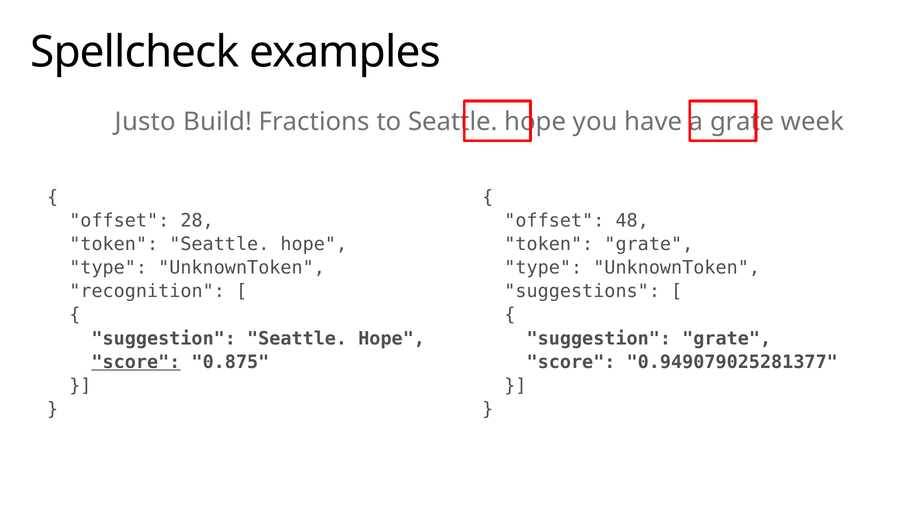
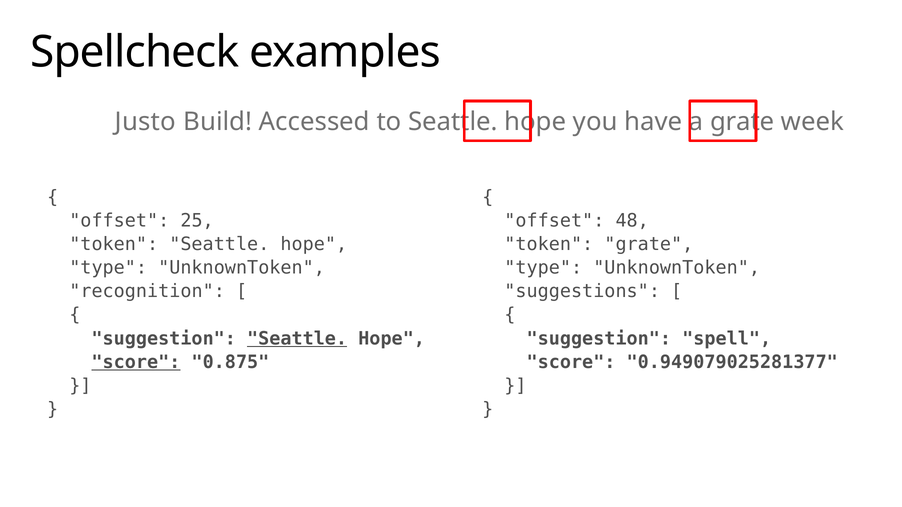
Fractions: Fractions -> Accessed
28: 28 -> 25
Seattle at (297, 339) underline: none -> present
suggestion grate: grate -> spell
